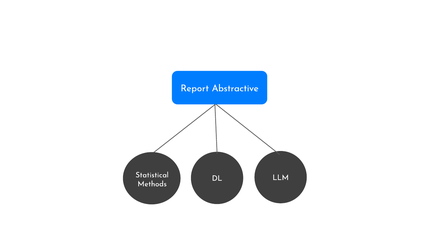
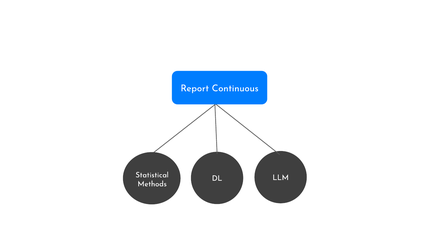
Abstractive: Abstractive -> Continuous
